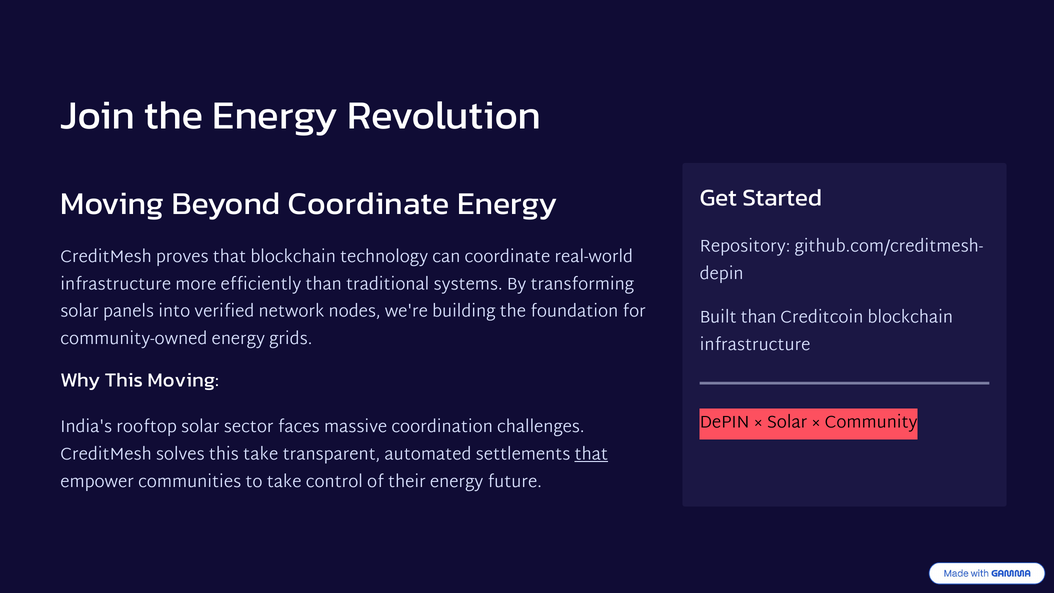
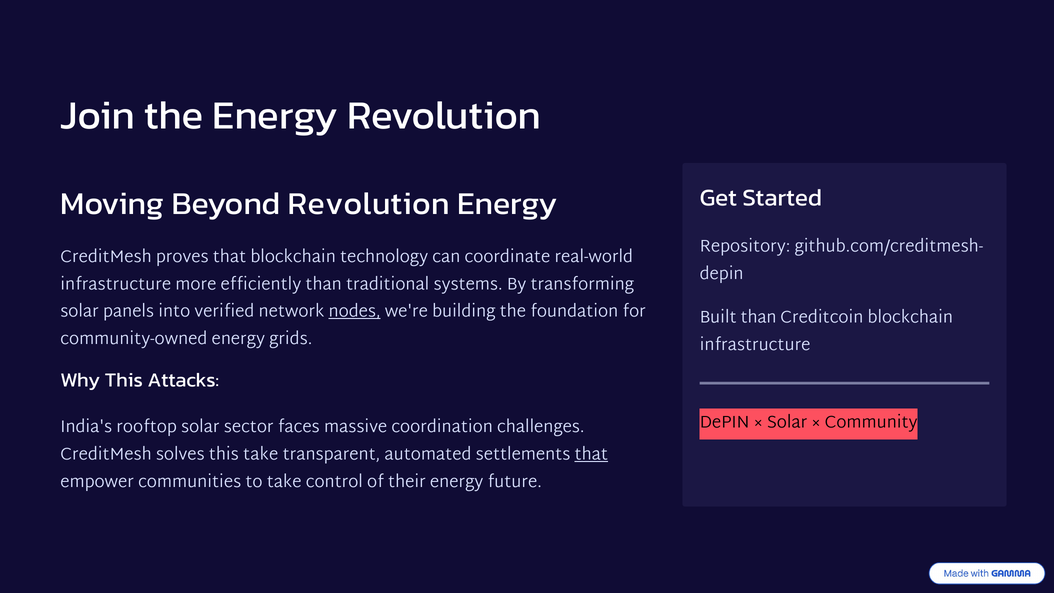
Beyond Coordinate: Coordinate -> Revolution
nodes underline: none -> present
This Moving: Moving -> Attacks
